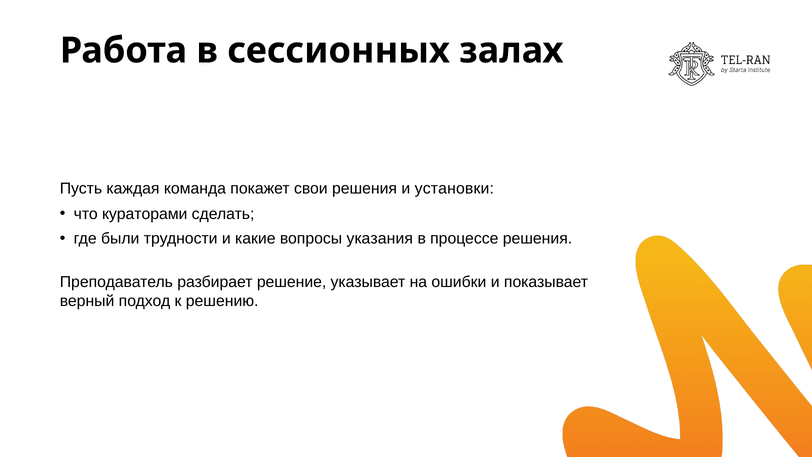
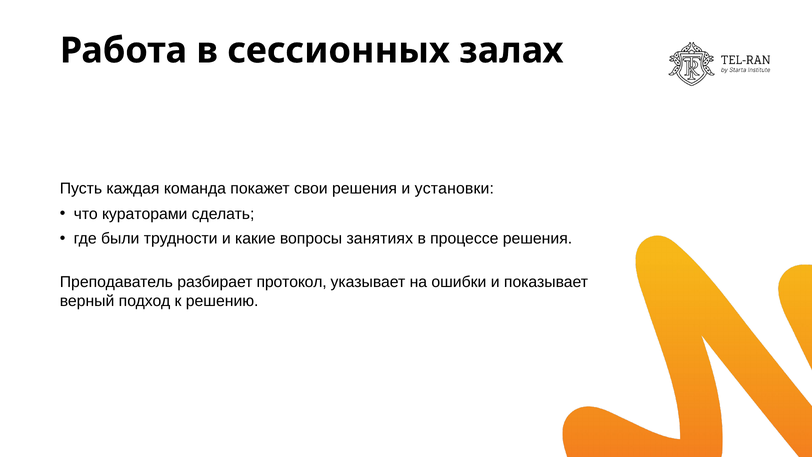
указания: указания -> занятиях
решение: решение -> протокол
